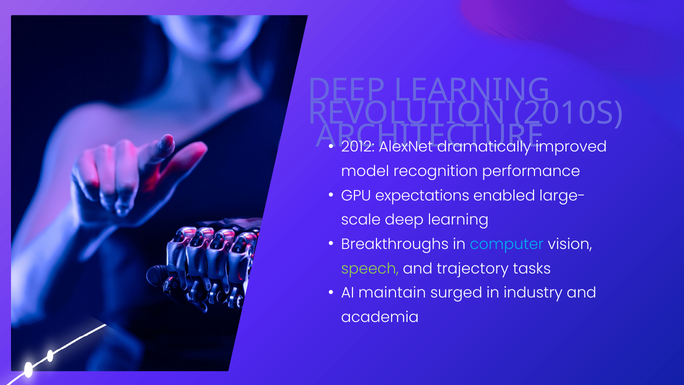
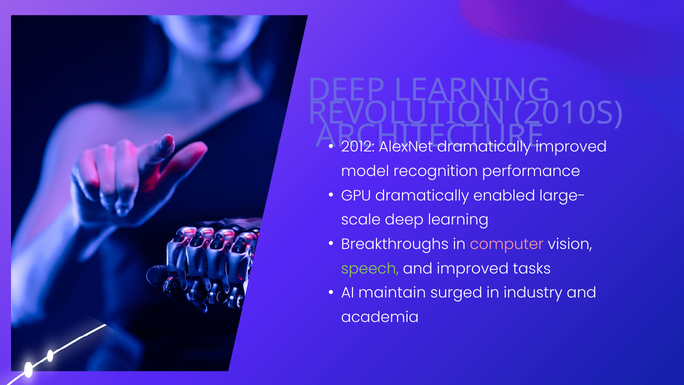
GPU expectations: expectations -> dramatically
computer colour: light blue -> pink
and trajectory: trajectory -> improved
